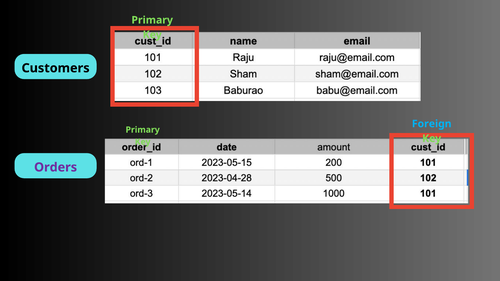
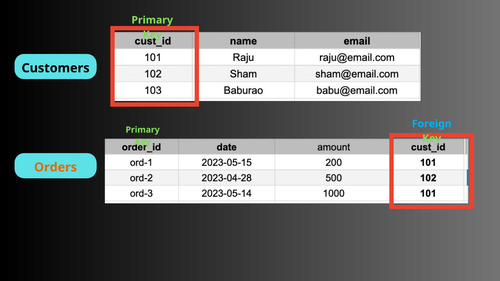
Orders colour: purple -> orange
